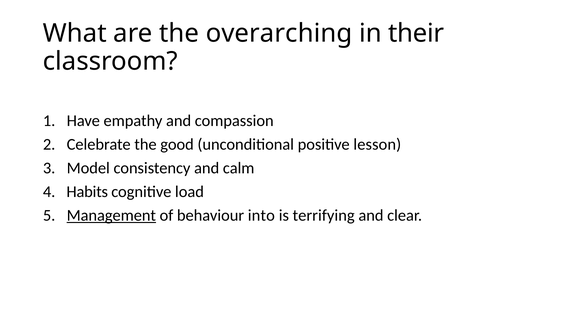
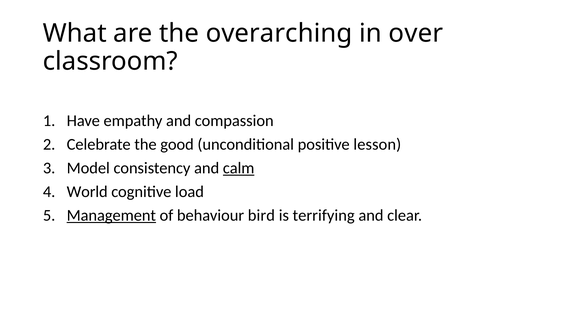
their: their -> over
calm underline: none -> present
Habits: Habits -> World
into: into -> bird
